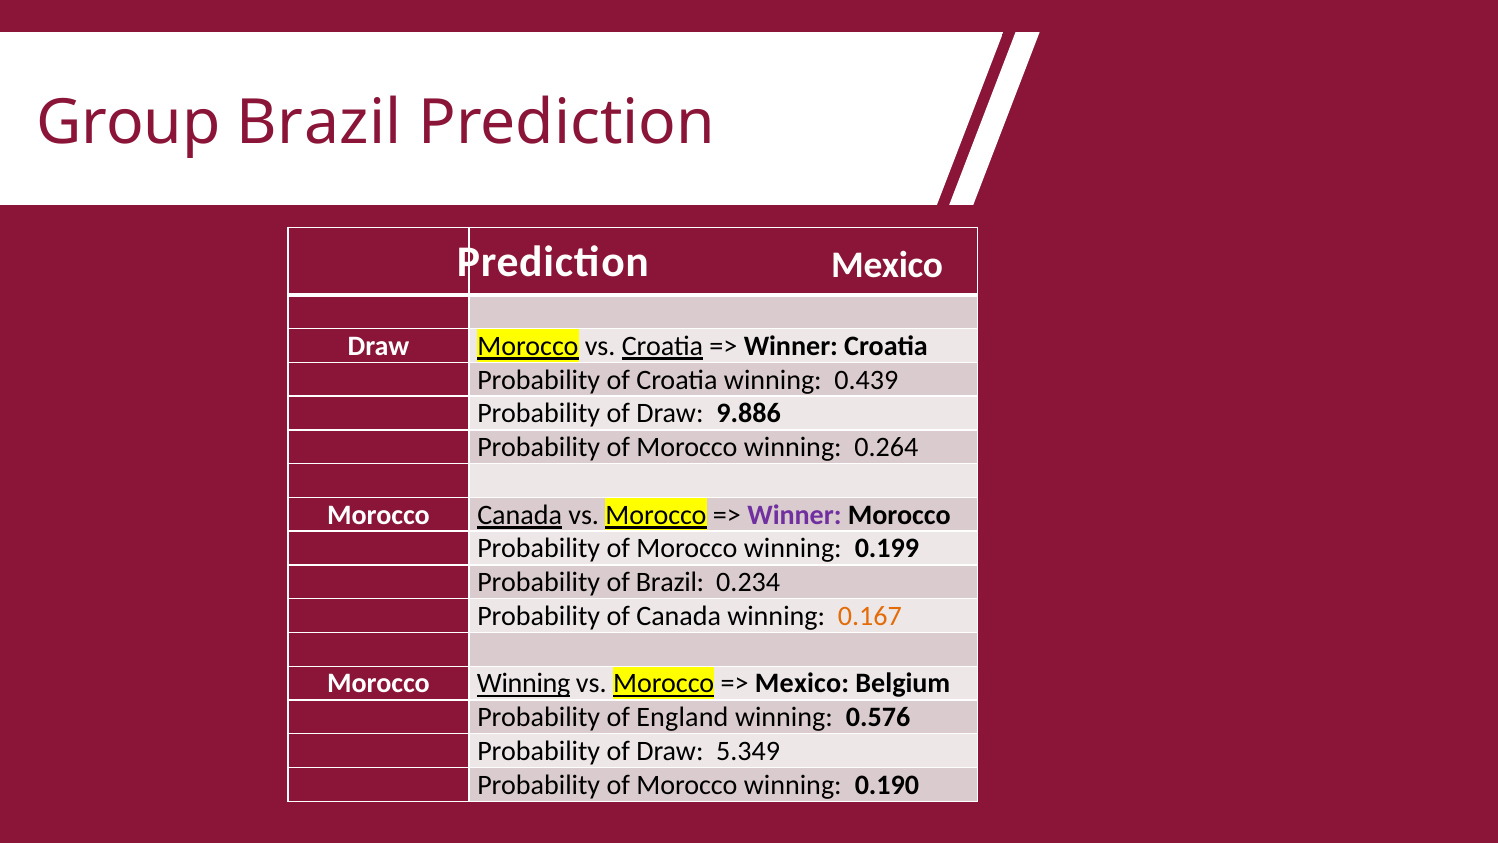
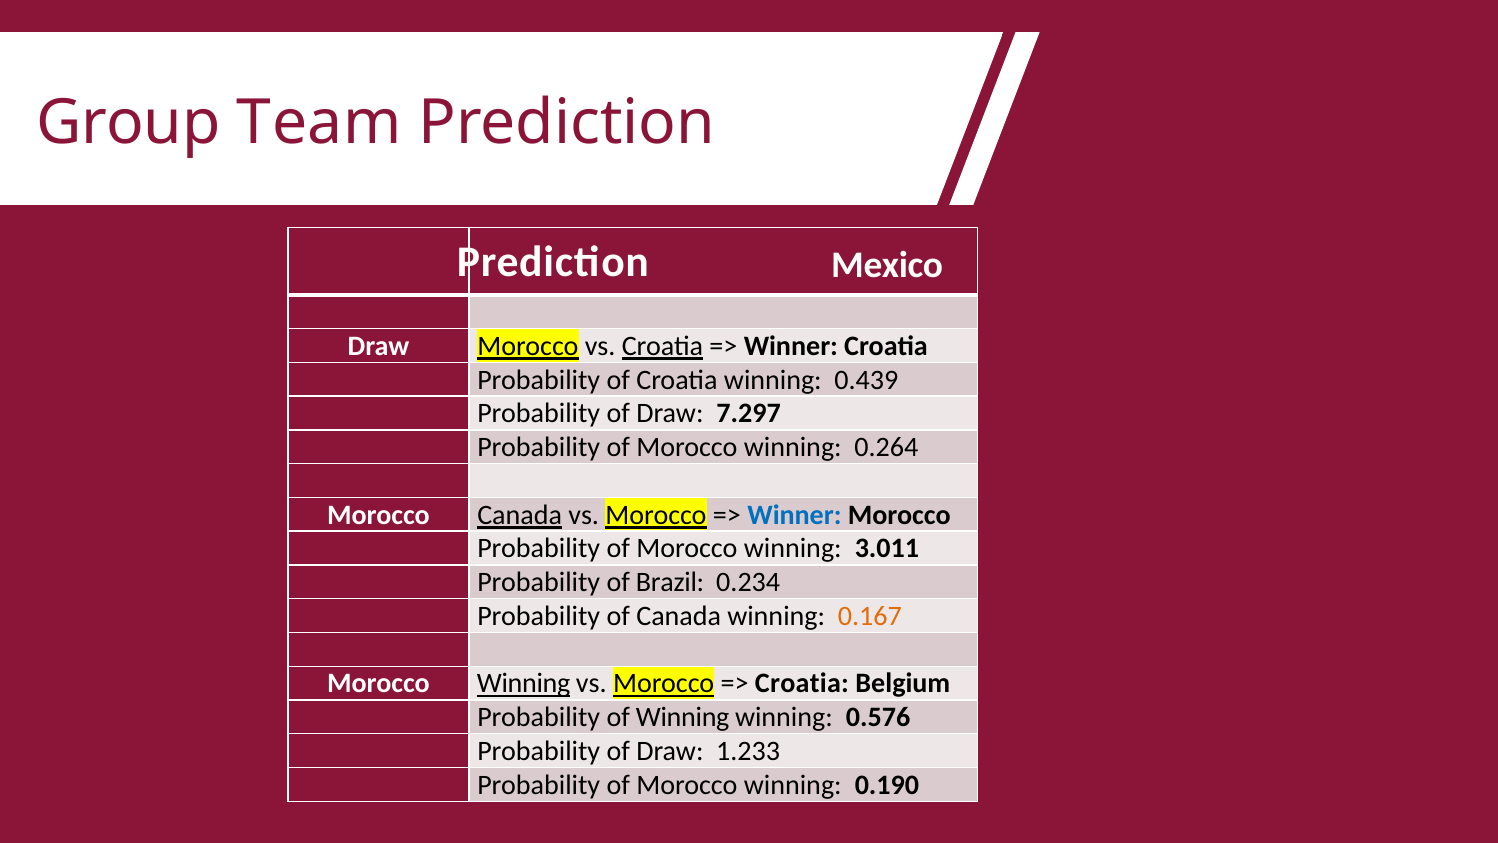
Group Brazil: Brazil -> Team
9.886: 9.886 -> 7.297
Winner at (794, 515) colour: purple -> blue
0.199: 0.199 -> 3.011
Mexico at (802, 683): Mexico -> Croatia
of England: England -> Winning
5.349: 5.349 -> 1.233
